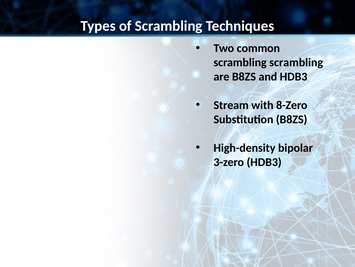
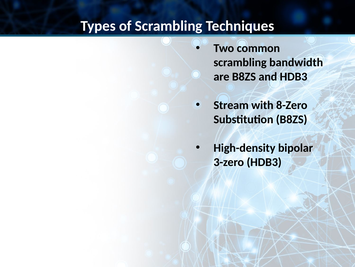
scrambling scrambling: scrambling -> bandwidth
